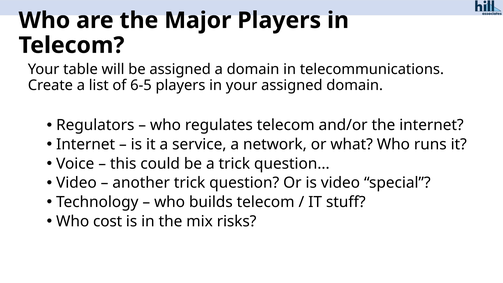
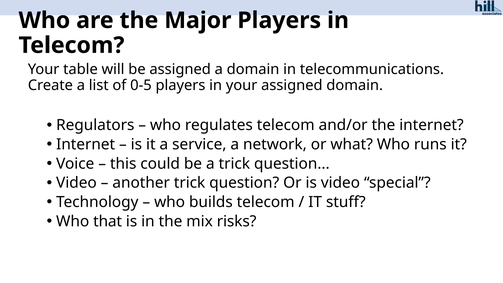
6-5: 6-5 -> 0-5
cost: cost -> that
